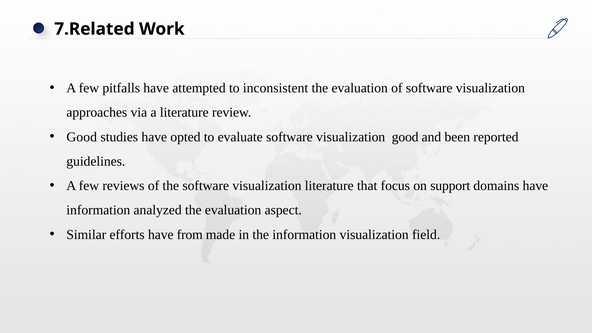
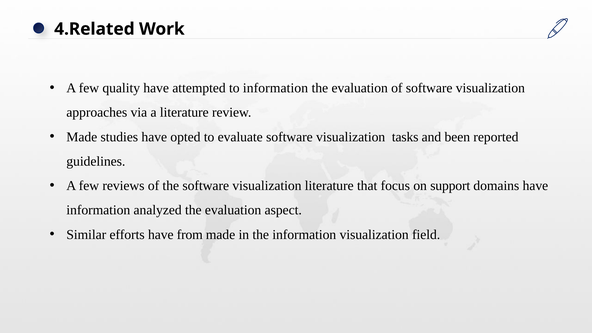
7.Related: 7.Related -> 4.Related
pitfalls: pitfalls -> quality
to inconsistent: inconsistent -> information
Good at (82, 137): Good -> Made
visualization good: good -> tasks
